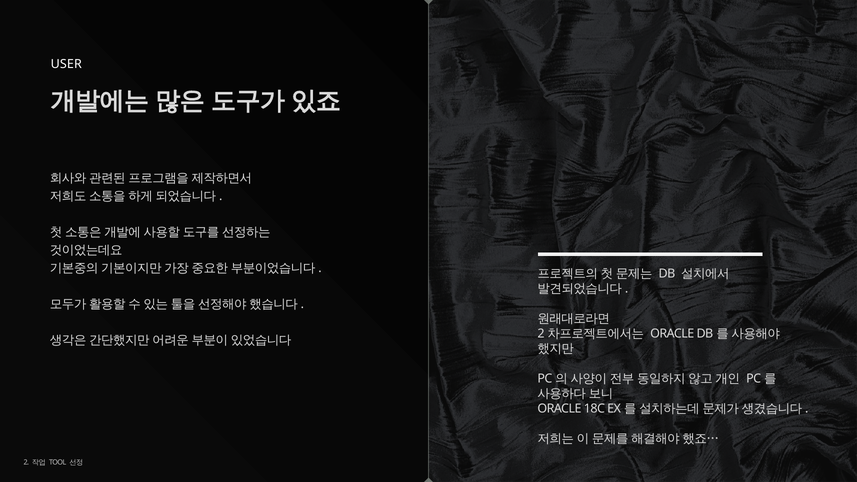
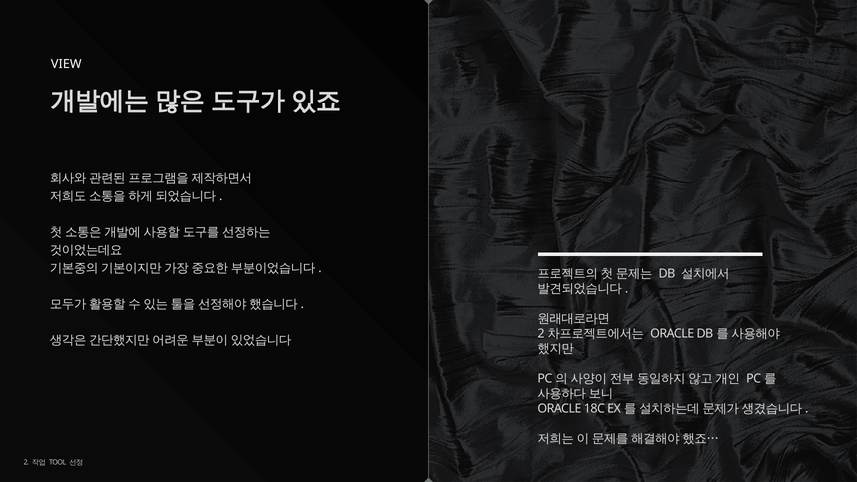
USER: USER -> VIEW
